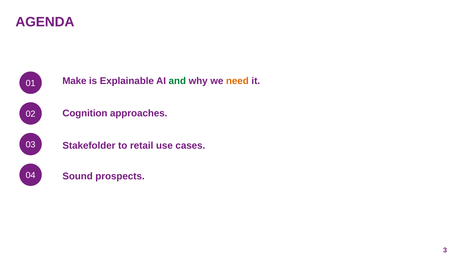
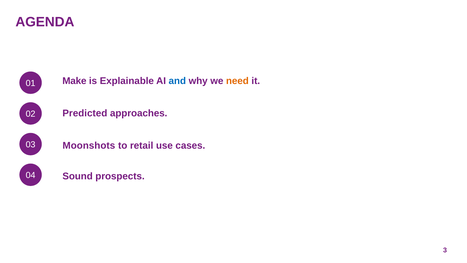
and colour: green -> blue
Cognition: Cognition -> Predicted
Stakefolder: Stakefolder -> Moonshots
